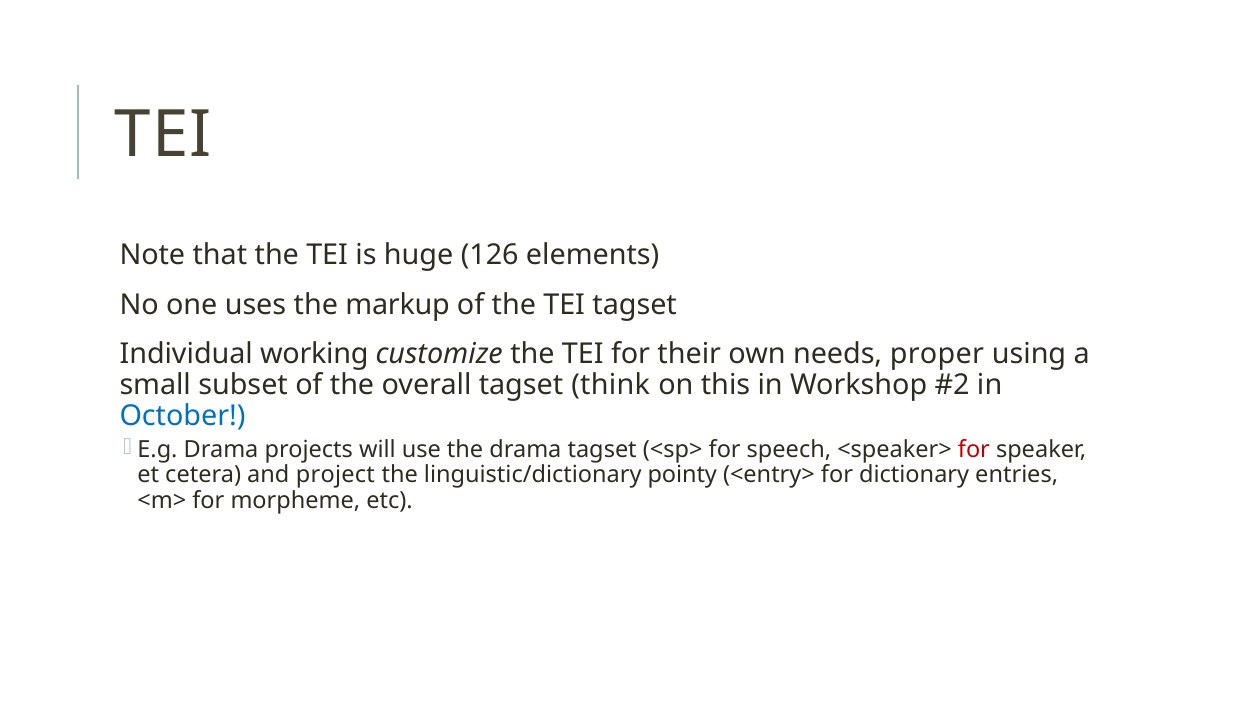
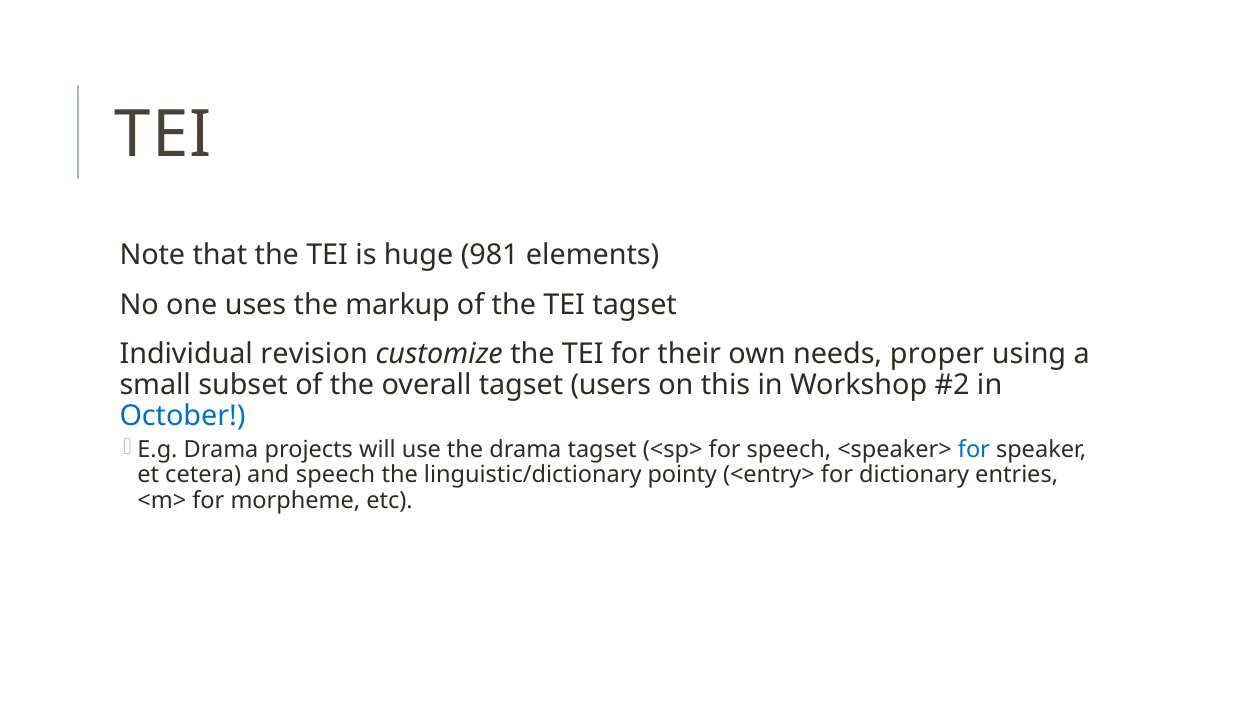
126: 126 -> 981
working: working -> revision
think: think -> users
for at (974, 450) colour: red -> blue
and project: project -> speech
